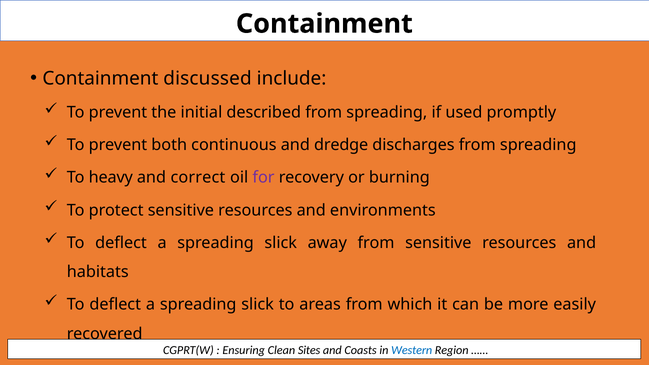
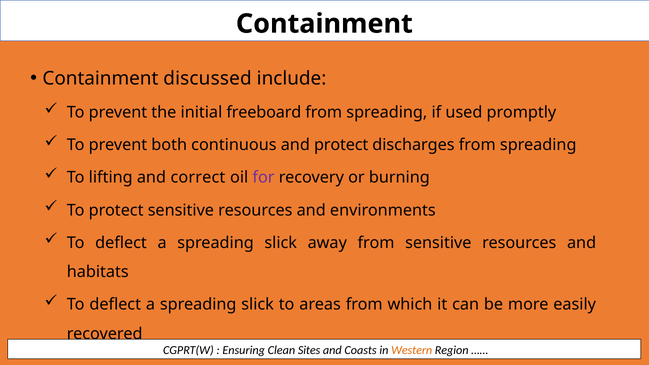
described: described -> freeboard
and dredge: dredge -> protect
heavy: heavy -> lifting
Western colour: blue -> orange
